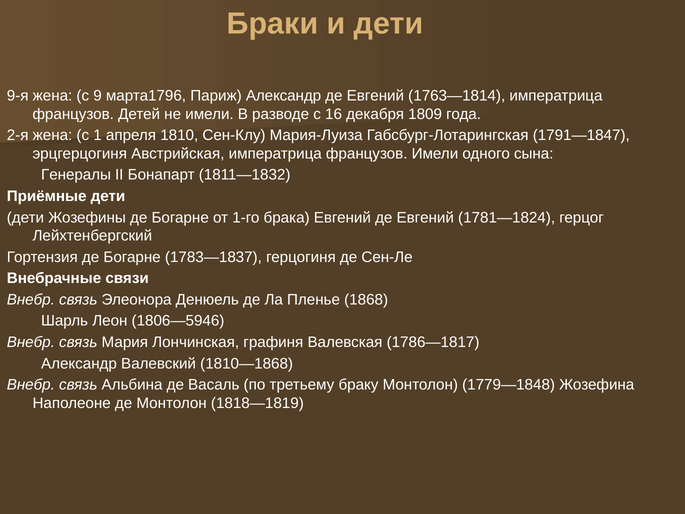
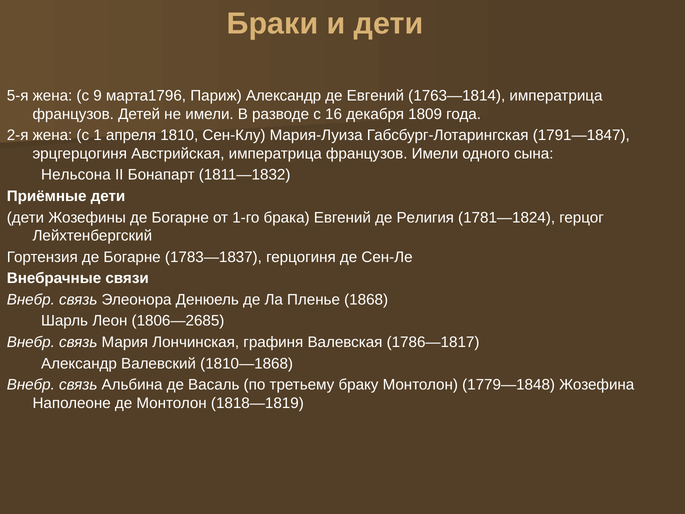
9-я: 9-я -> 5-я
Генералы: Генералы -> Нельсона
Евгений де Евгений: Евгений -> Религия
1806—5946: 1806—5946 -> 1806—2685
